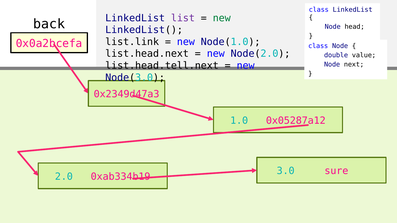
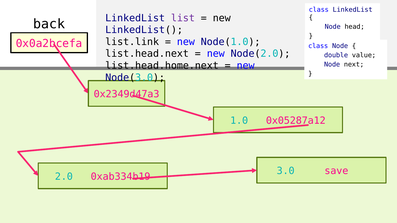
new at (222, 18) colour: green -> black
list.head.tell.next: list.head.tell.next -> list.head.home.next
sure: sure -> save
